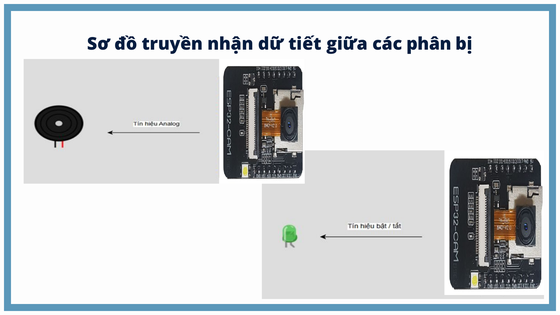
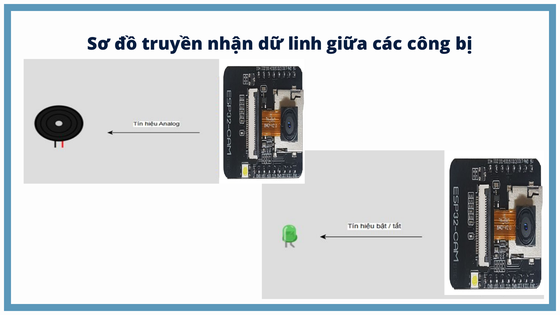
tiết: tiết -> linh
phân: phân -> công
